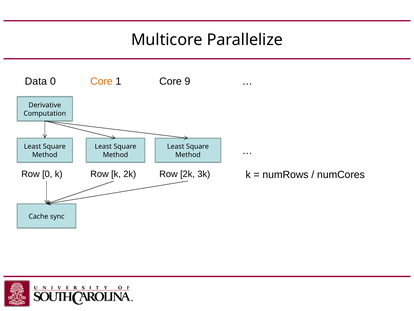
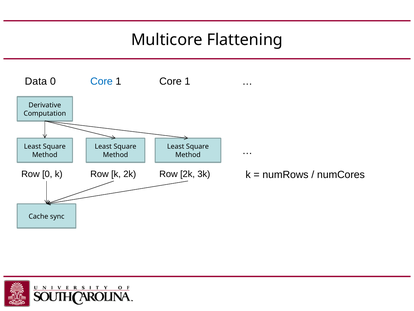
Parallelize: Parallelize -> Flattening
Core at (102, 81) colour: orange -> blue
1 Core 9: 9 -> 1
